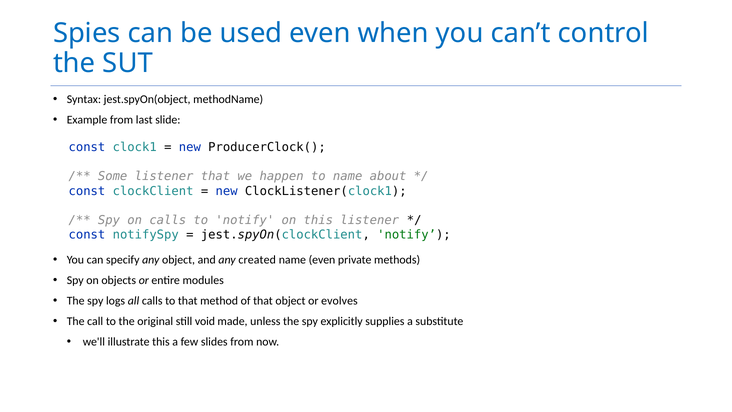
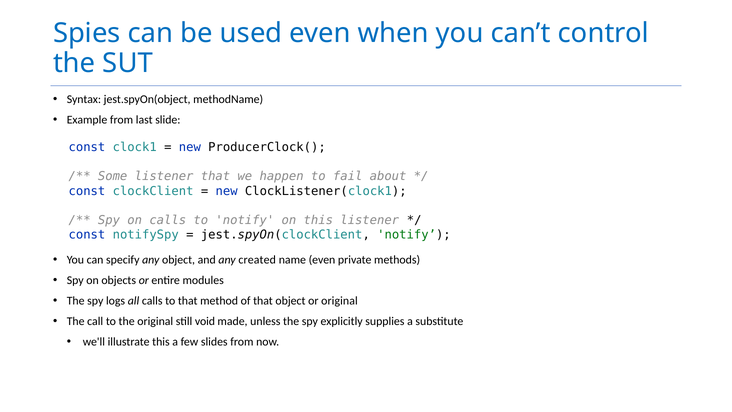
to name: name -> fail
or evolves: evolves -> original
